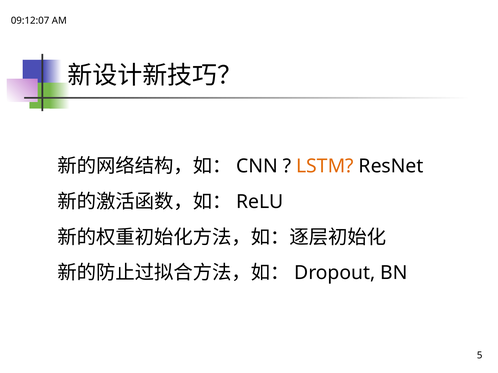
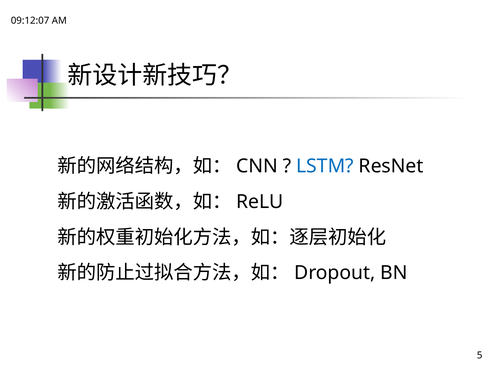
LSTM colour: orange -> blue
